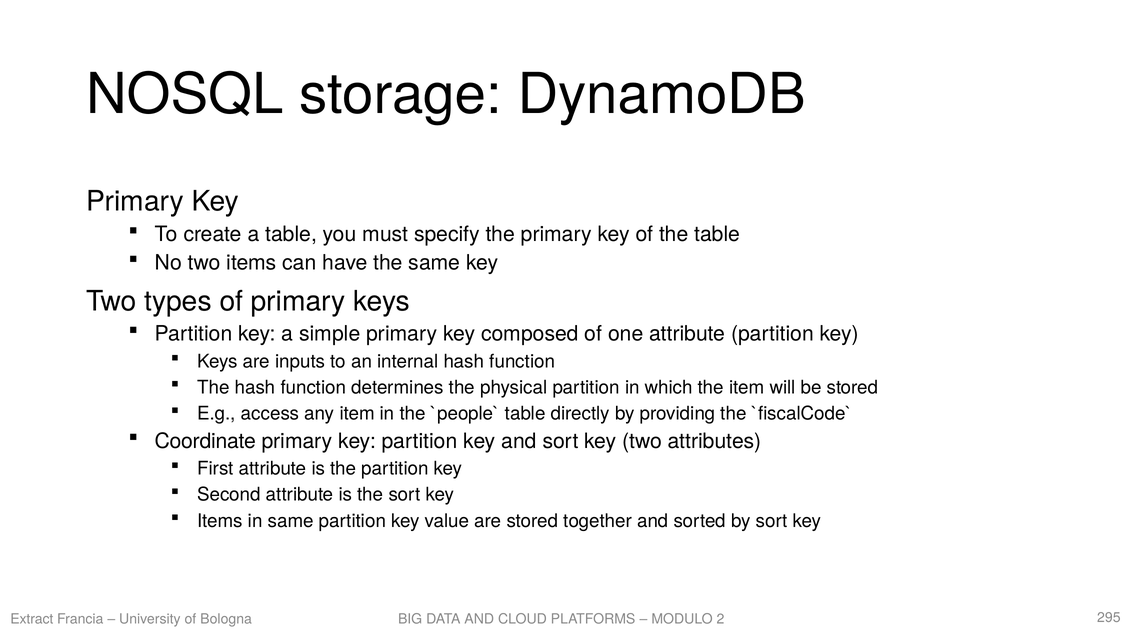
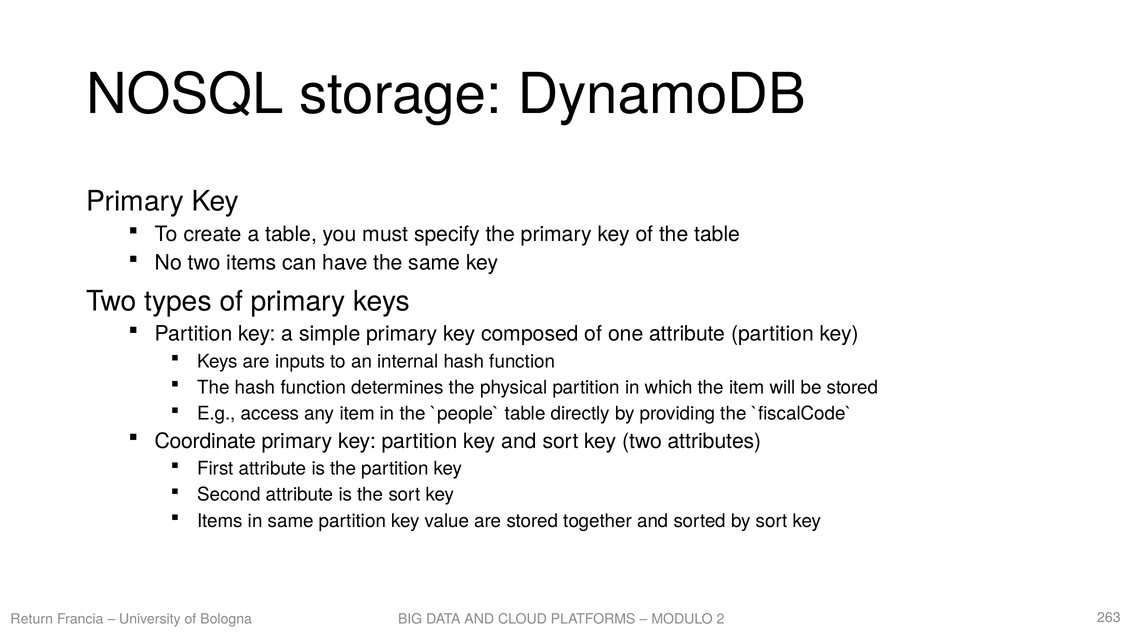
Extract: Extract -> Return
295: 295 -> 263
